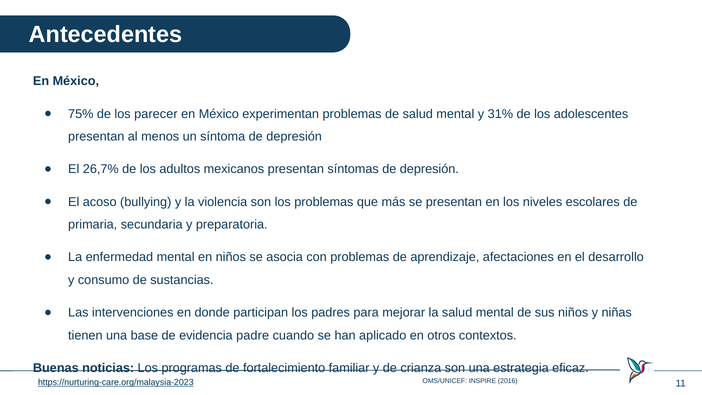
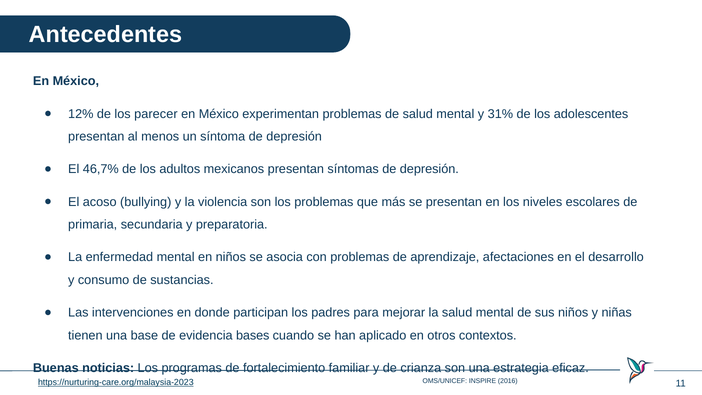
75%: 75% -> 12%
26,7%: 26,7% -> 46,7%
padre: padre -> bases
